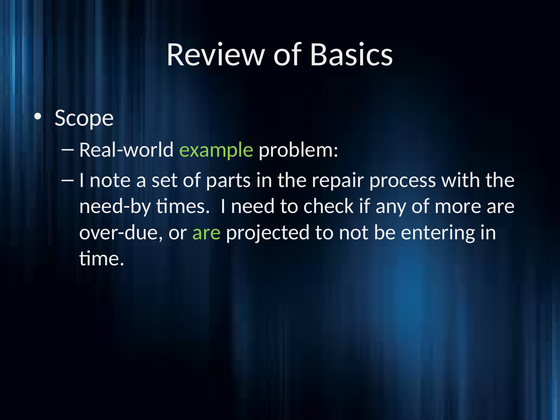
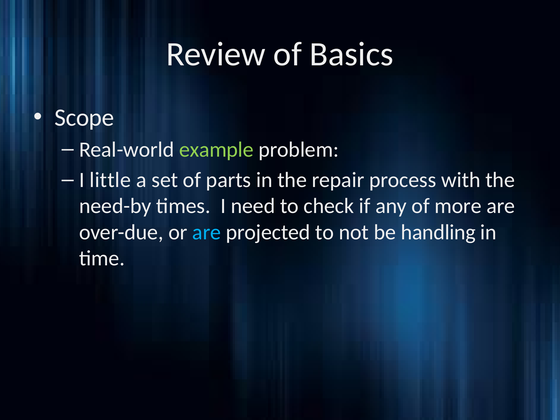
note: note -> little
are at (207, 232) colour: light green -> light blue
entering: entering -> handling
